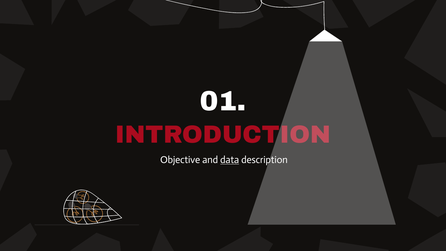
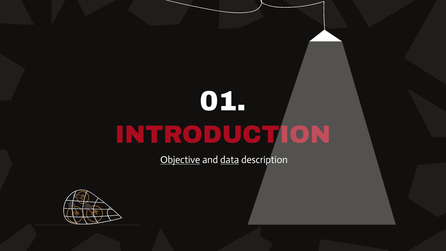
Objective underline: none -> present
